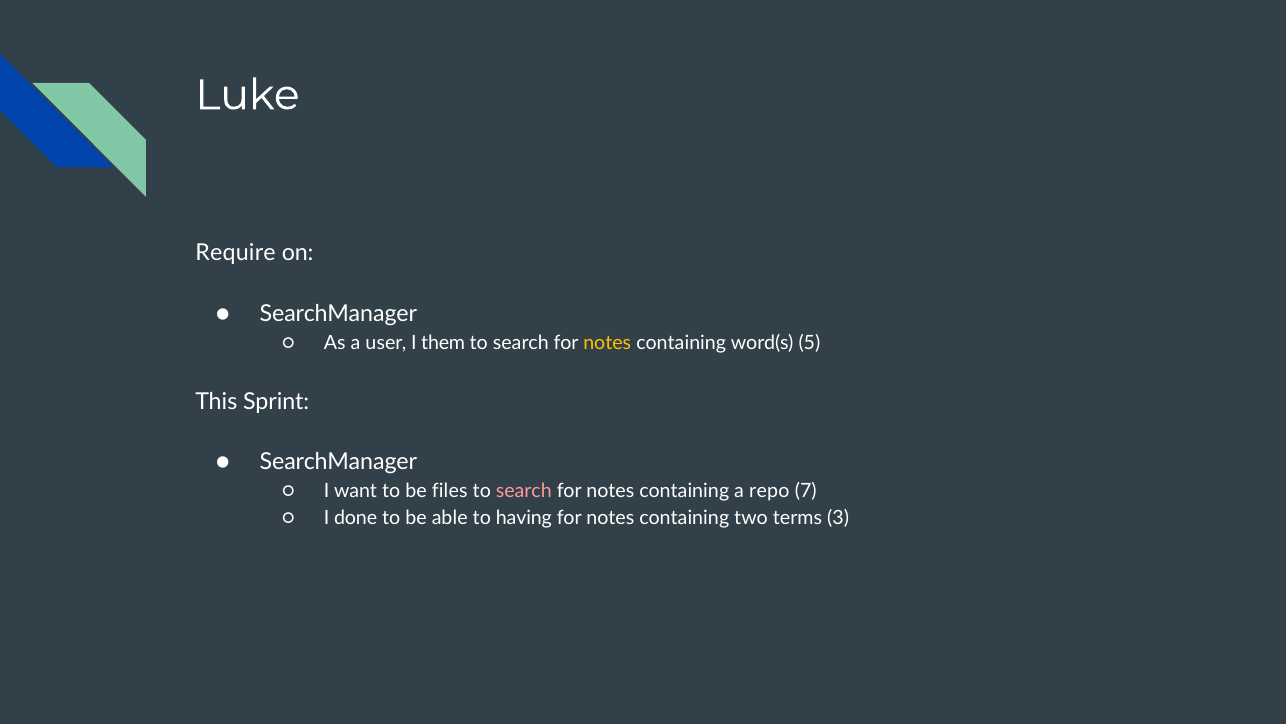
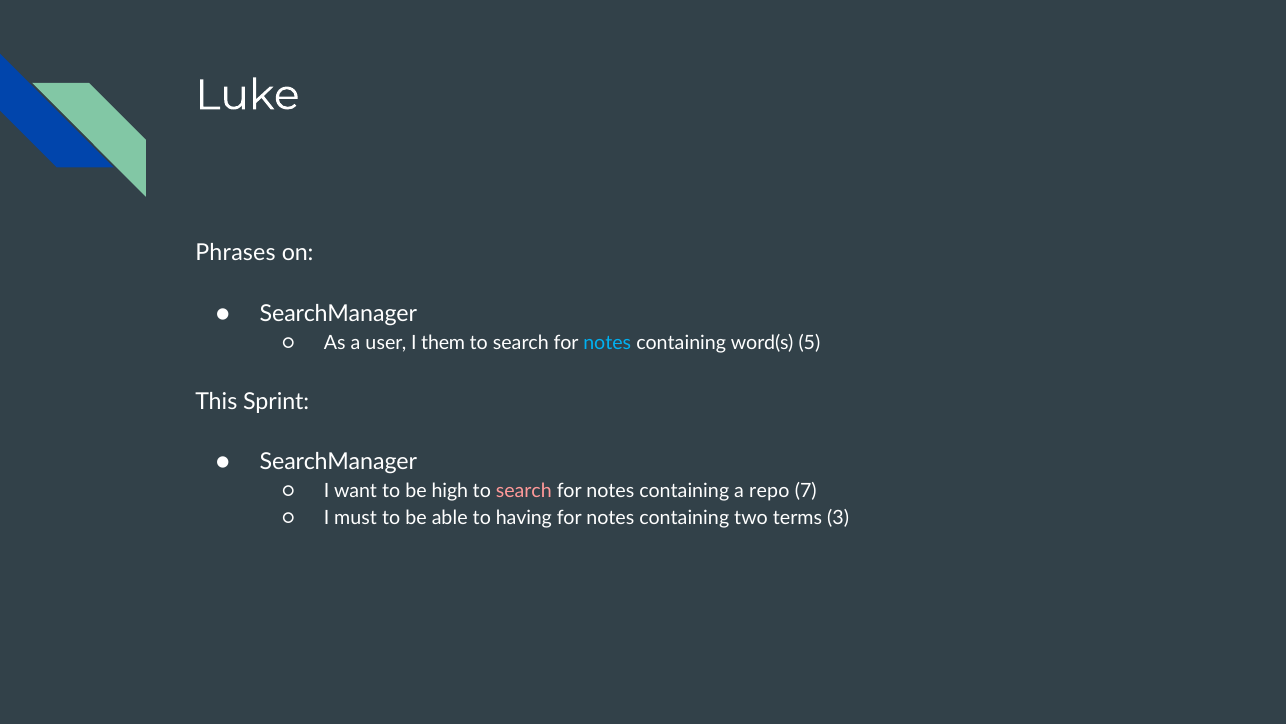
Require: Require -> Phrases
notes at (607, 343) colour: yellow -> light blue
files: files -> high
done: done -> must
